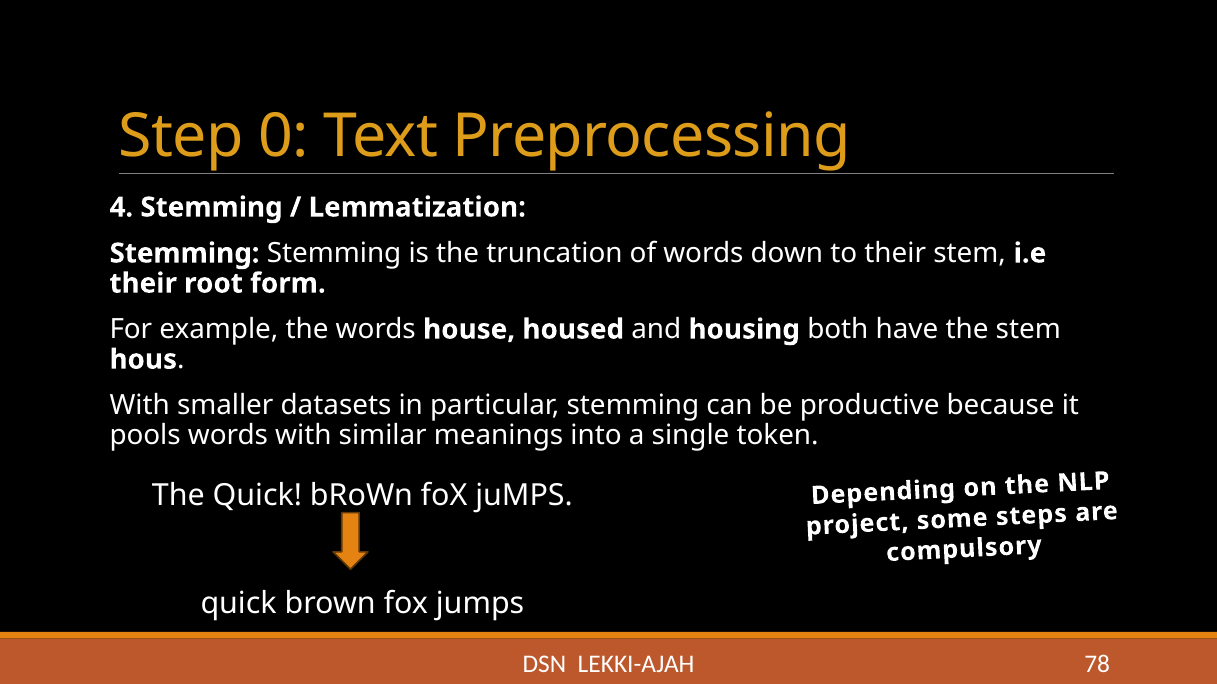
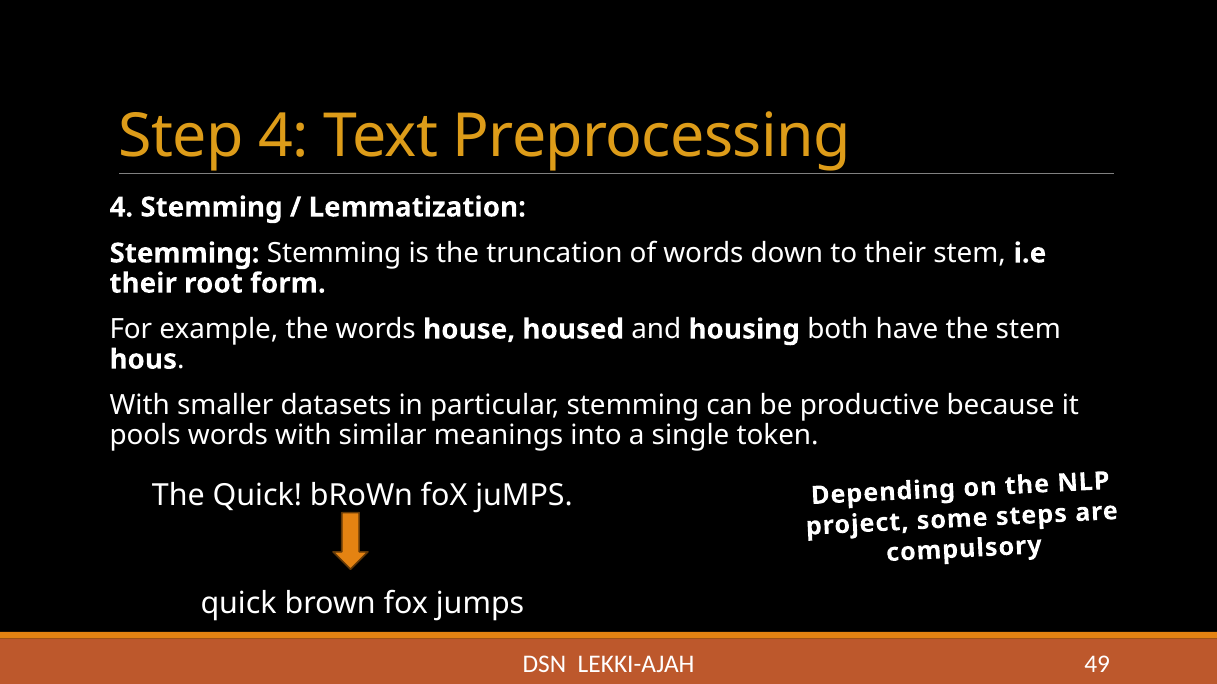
Step 0: 0 -> 4
78: 78 -> 49
